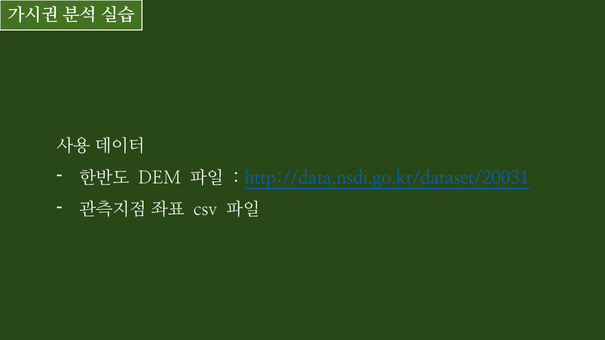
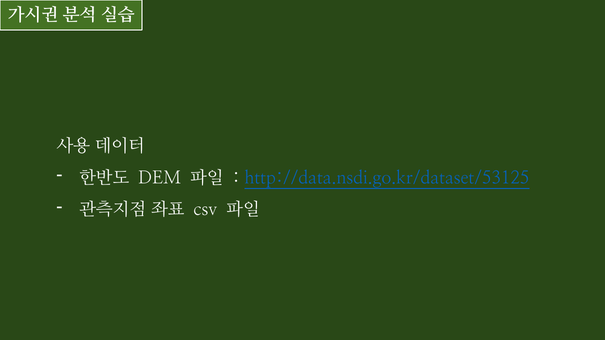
http://data.nsdi.go.kr/dataset/20031: http://data.nsdi.go.kr/dataset/20031 -> http://data.nsdi.go.kr/dataset/53125
